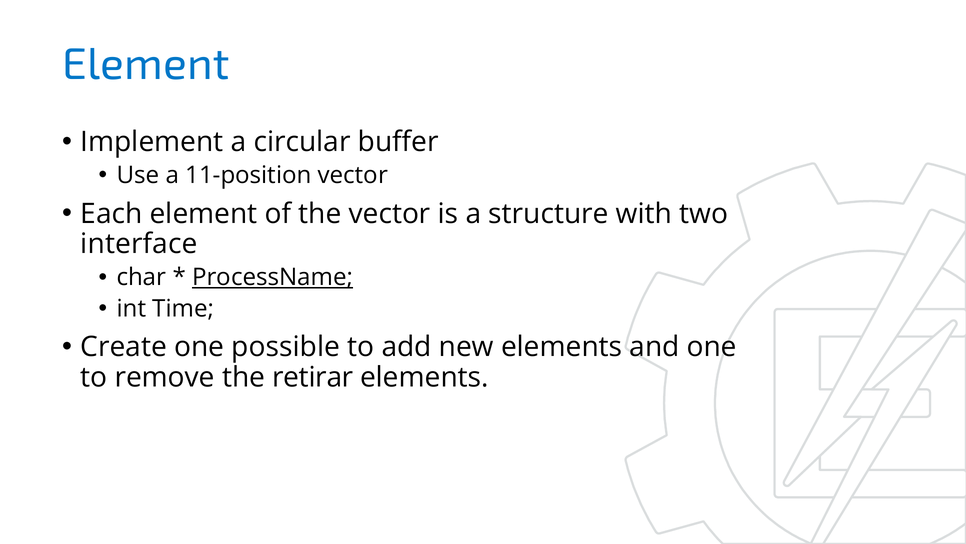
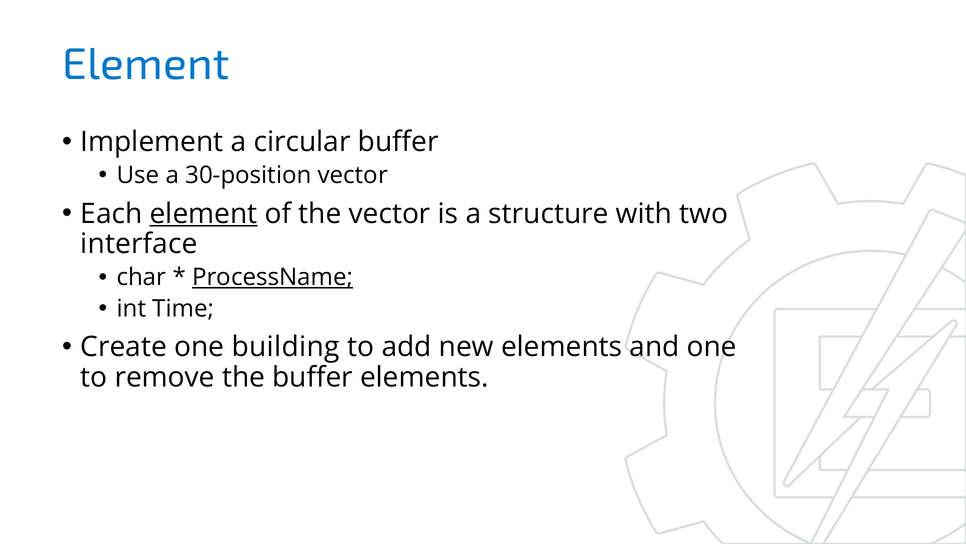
11-position: 11-position -> 30-position
element at (204, 213) underline: none -> present
possible: possible -> building
the retirar: retirar -> buffer
